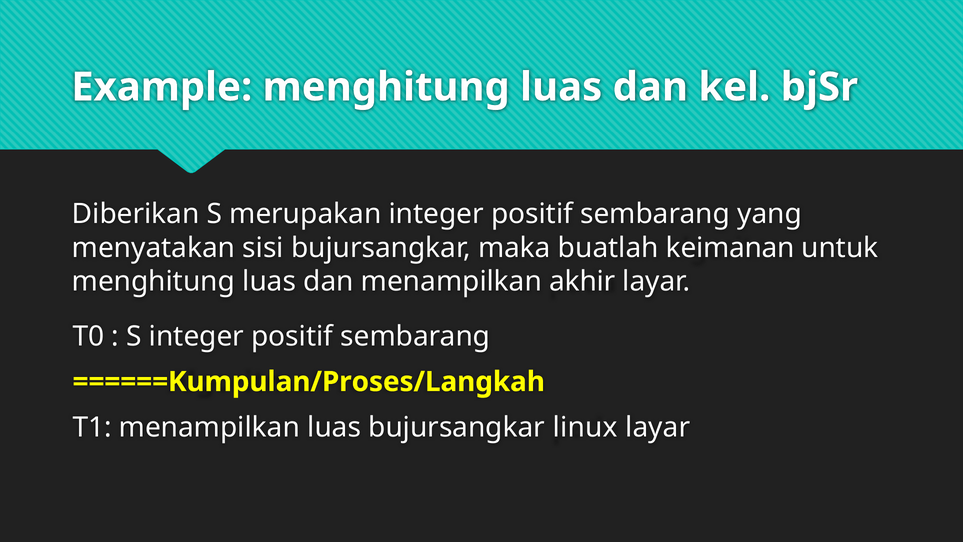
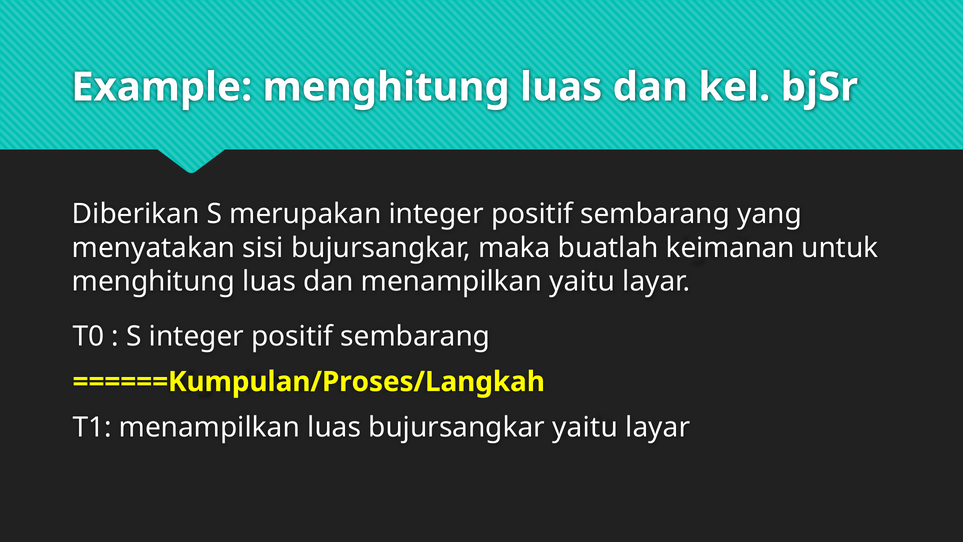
menampilkan akhir: akhir -> yaitu
bujursangkar linux: linux -> yaitu
